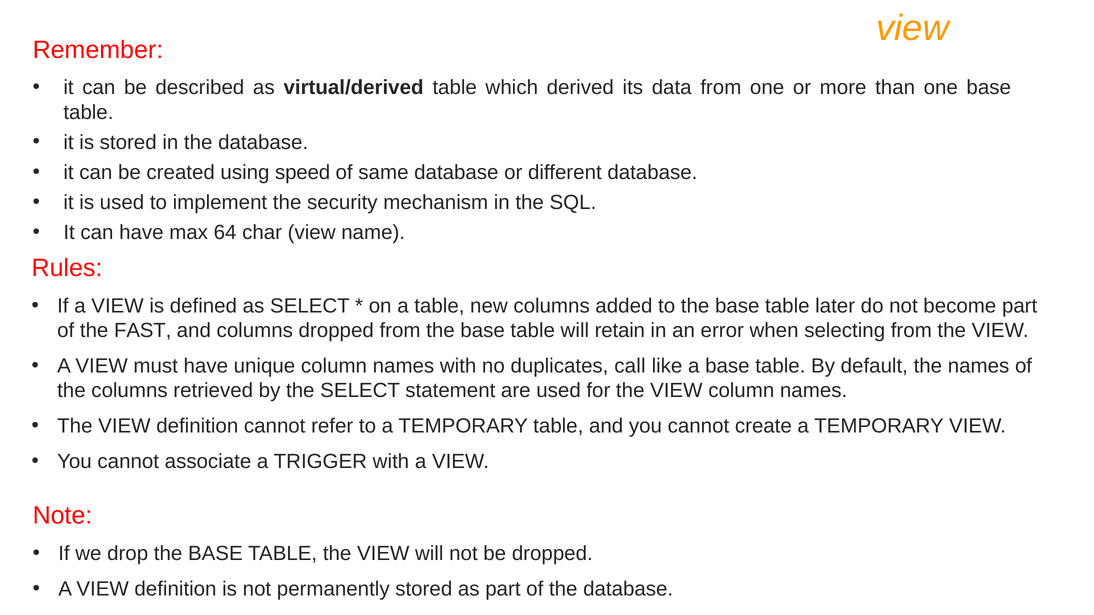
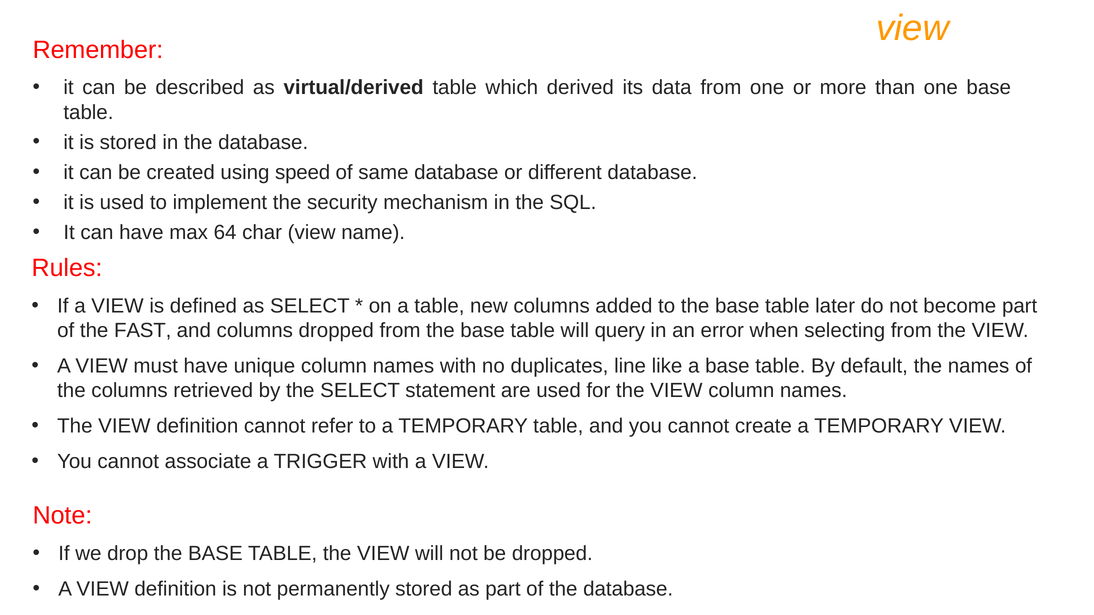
retain: retain -> query
call: call -> line
